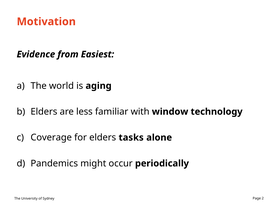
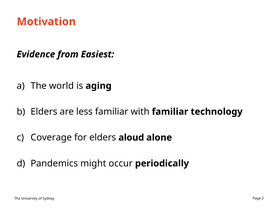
with window: window -> familiar
tasks: tasks -> aloud
